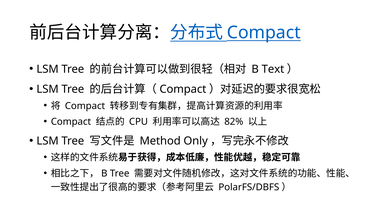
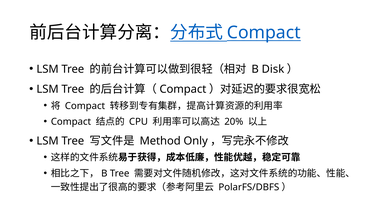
Text: Text -> Disk
82%: 82% -> 20%
